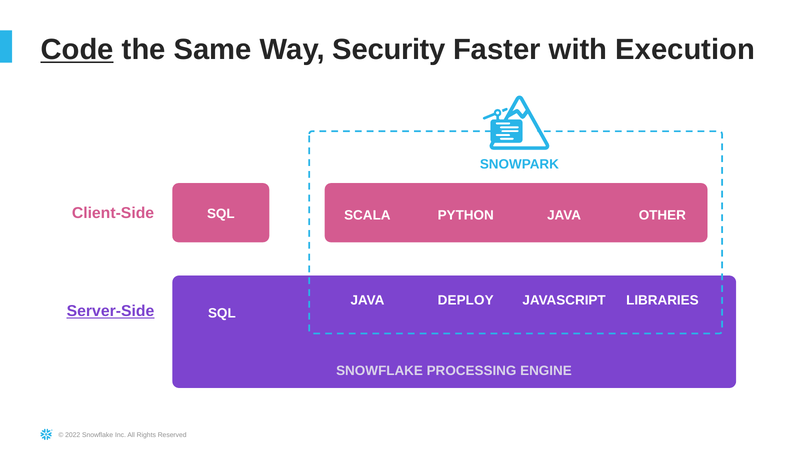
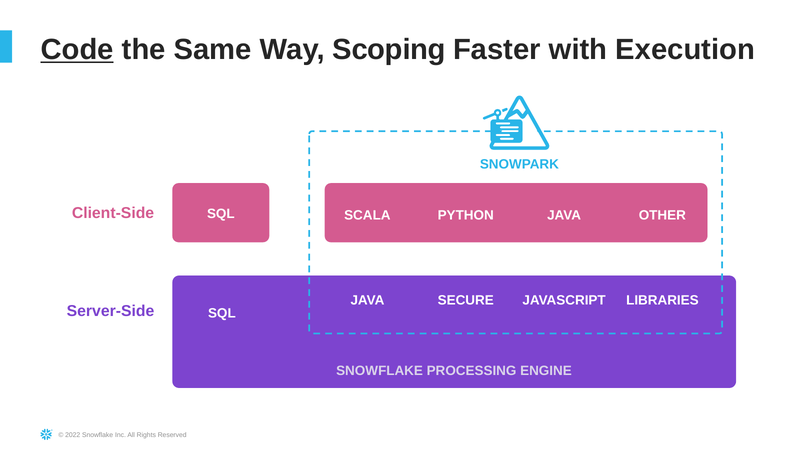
Security: Security -> Scoping
DEPLOY: DEPLOY -> SECURE
Server-Side underline: present -> none
